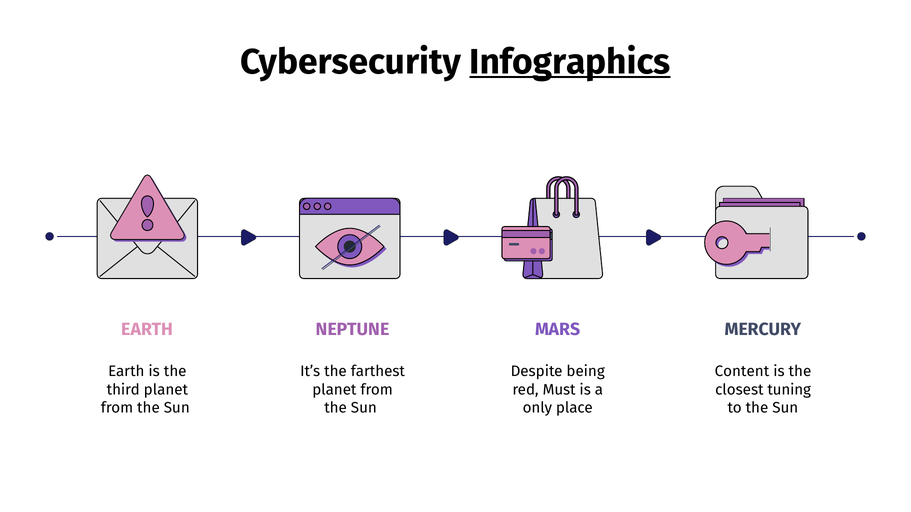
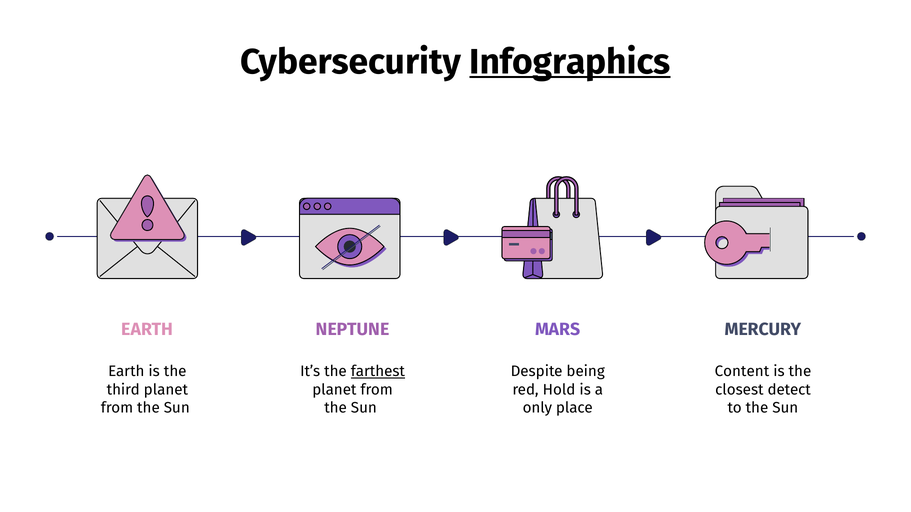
farthest underline: none -> present
Must: Must -> Hold
tuning: tuning -> detect
